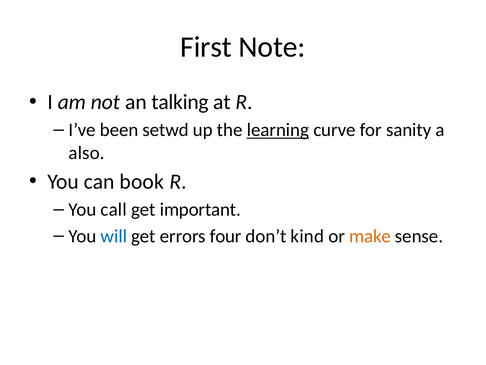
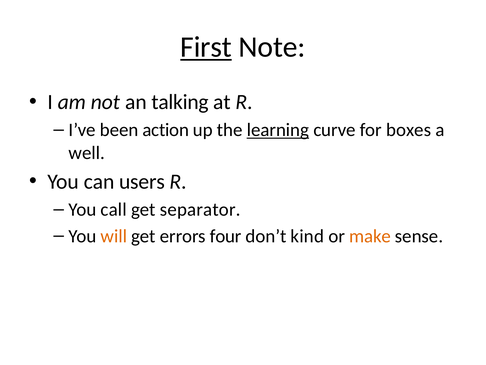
First underline: none -> present
setwd: setwd -> action
sanity: sanity -> boxes
also: also -> well
book: book -> users
important: important -> separator
will colour: blue -> orange
